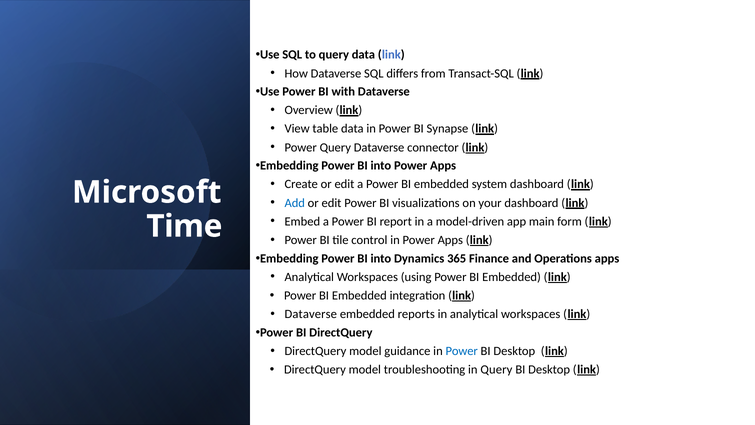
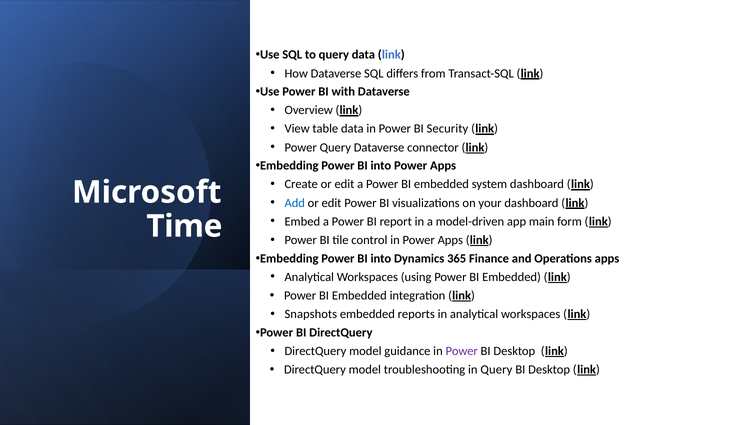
Synapse: Synapse -> Security
Dataverse at (311, 314): Dataverse -> Snapshots
Power at (462, 351) colour: blue -> purple
